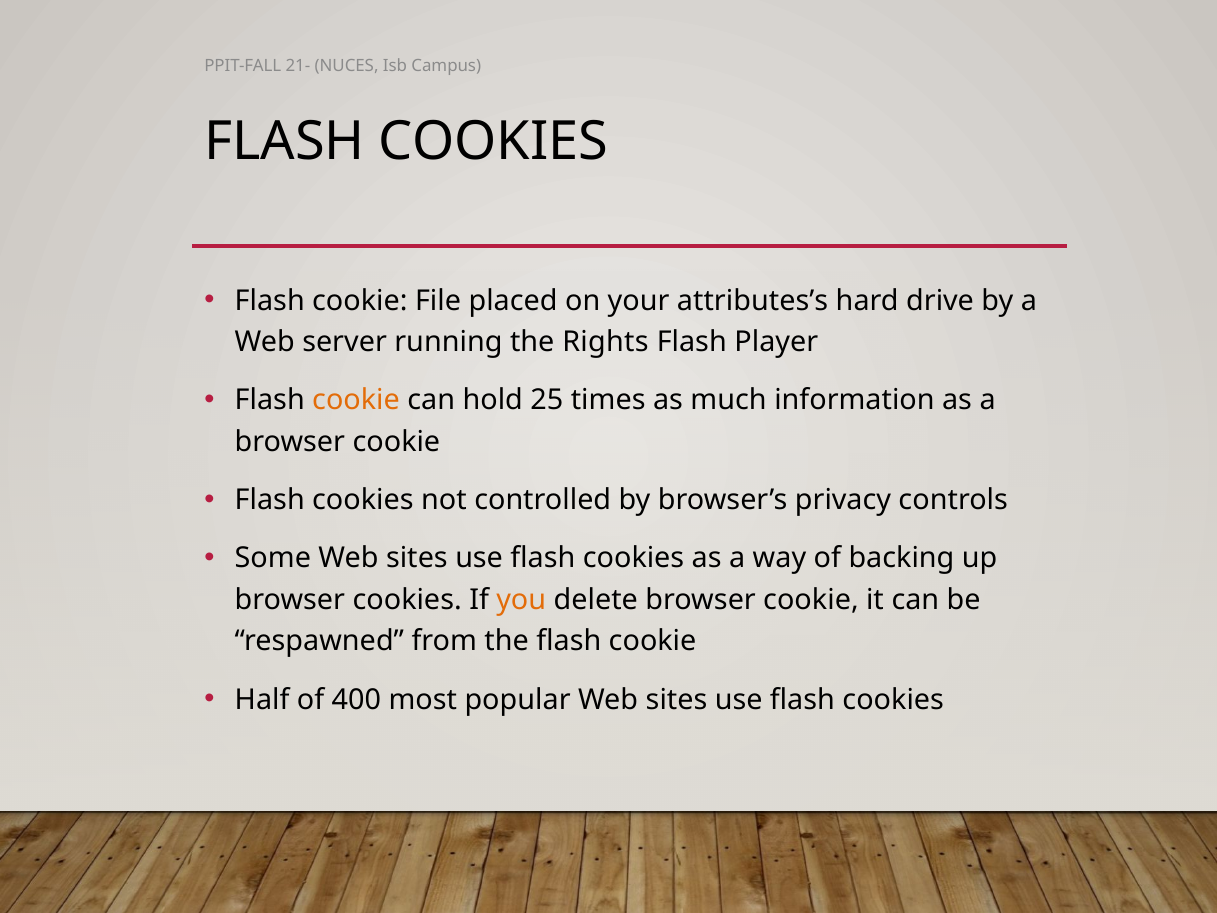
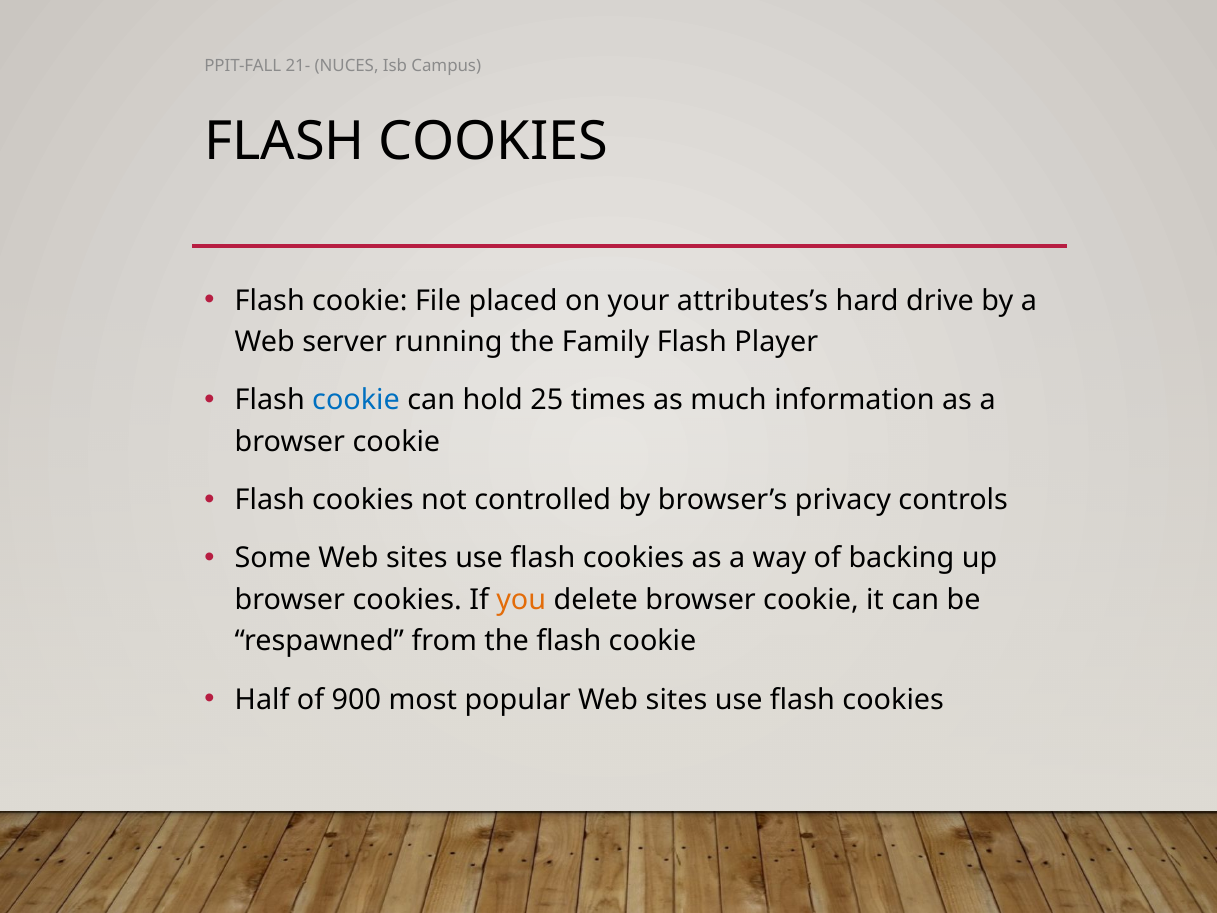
Rights: Rights -> Family
cookie at (356, 400) colour: orange -> blue
400: 400 -> 900
